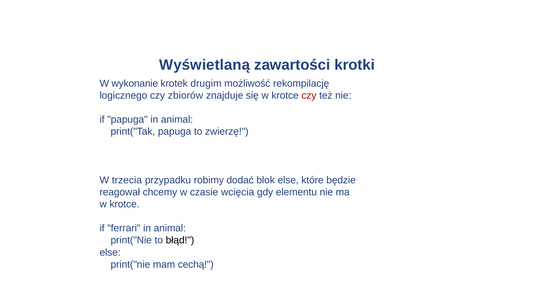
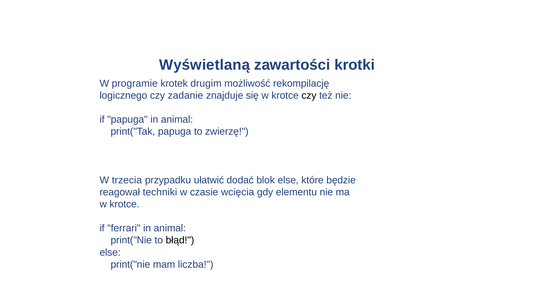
wykonanie: wykonanie -> programie
zbiorów: zbiorów -> zadanie
czy at (309, 96) colour: red -> black
robimy: robimy -> ułatwić
chcemy: chcemy -> techniki
cechą: cechą -> liczba
